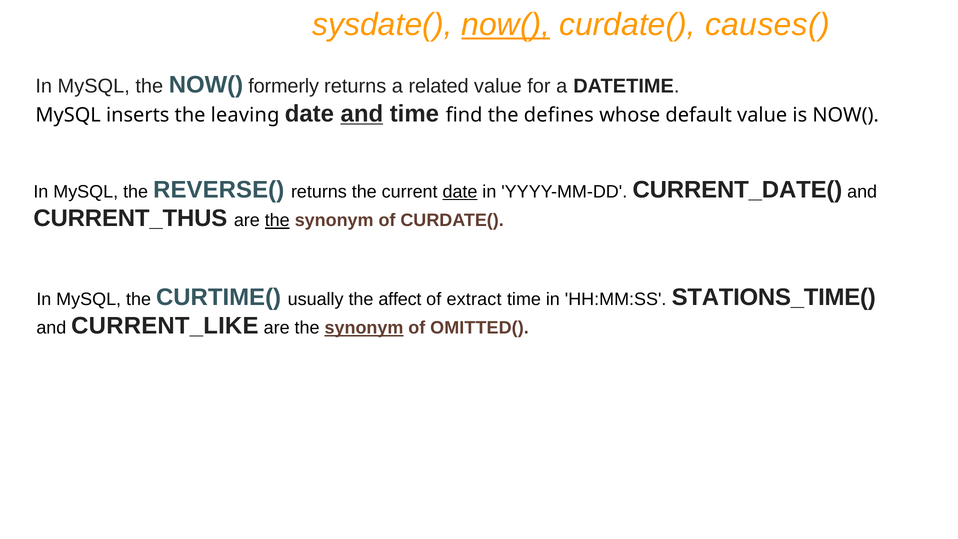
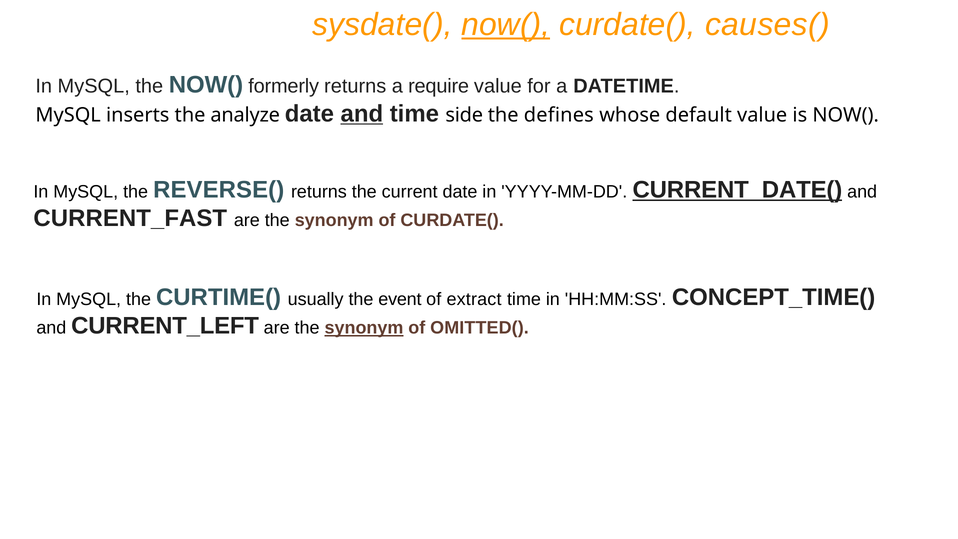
related: related -> require
leaving: leaving -> analyze
find: find -> side
date at (460, 192) underline: present -> none
CURRENT_DATE( underline: none -> present
CURRENT_THUS: CURRENT_THUS -> CURRENT_FAST
the at (277, 220) underline: present -> none
affect: affect -> event
STATIONS_TIME(: STATIONS_TIME( -> CONCEPT_TIME(
CURRENT_LIKE: CURRENT_LIKE -> CURRENT_LEFT
